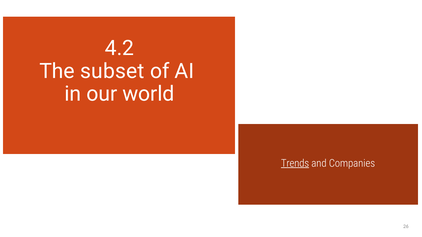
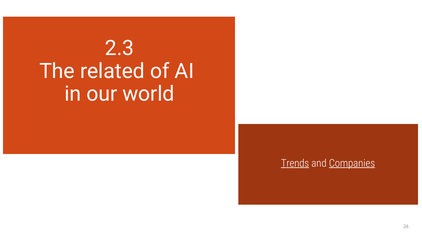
4.2: 4.2 -> 2.3
subset: subset -> related
Companies underline: none -> present
